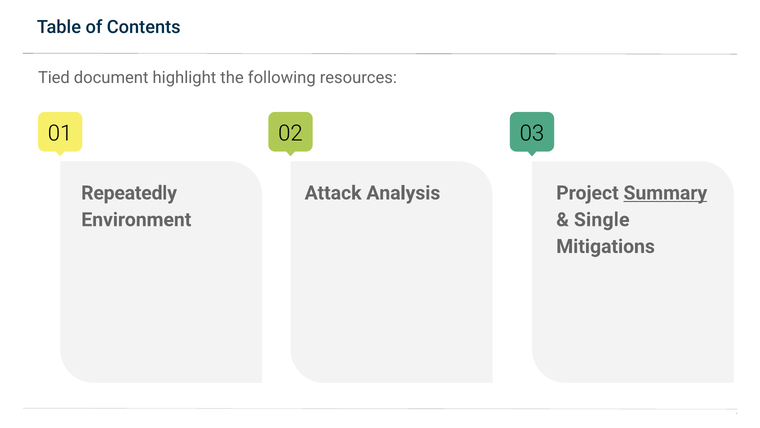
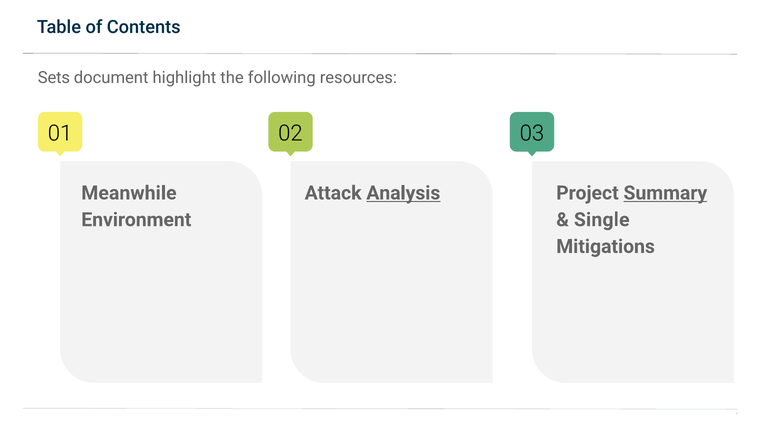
Tied: Tied -> Sets
Repeatedly: Repeatedly -> Meanwhile
Analysis underline: none -> present
